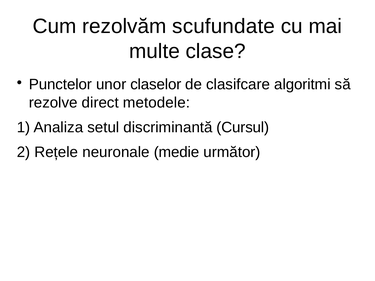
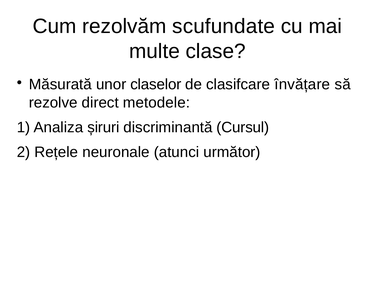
Punctelor: Punctelor -> Măsurată
algoritmi: algoritmi -> învățare
setul: setul -> șiruri
medie: medie -> atunci
